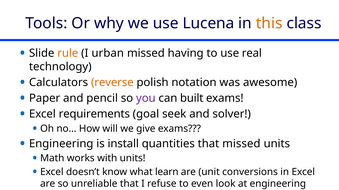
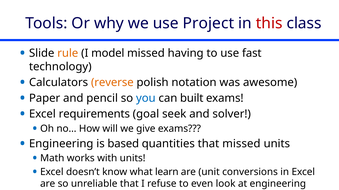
Lucena: Lucena -> Project
this colour: orange -> red
urban: urban -> model
real: real -> fast
you colour: purple -> blue
install: install -> based
